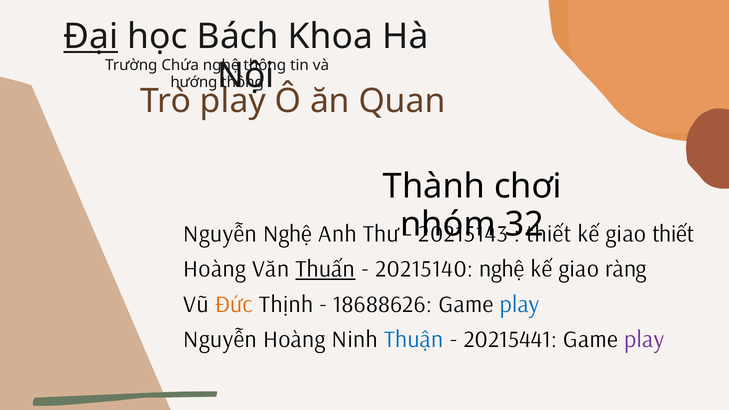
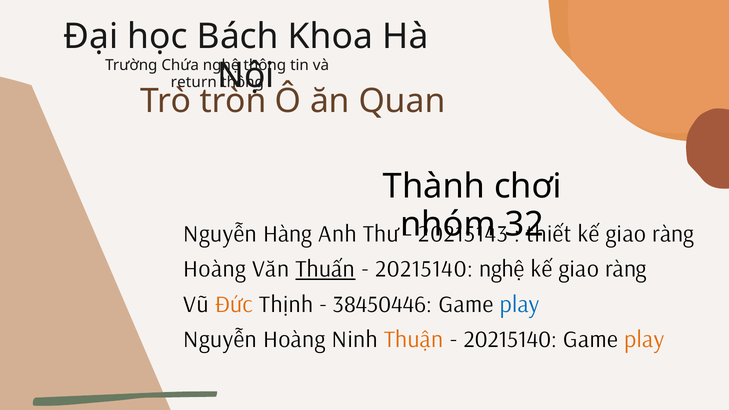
Đại underline: present -> none
hướng: hướng -> return
Trò play: play -> tròn
Nguyễn Nghệ: Nghệ -> Hàng
thiết at (673, 234): thiết -> ràng
18688626: 18688626 -> 38450446
Thuận colour: blue -> orange
20215441 at (510, 340): 20215441 -> 20215140
play at (644, 340) colour: purple -> orange
